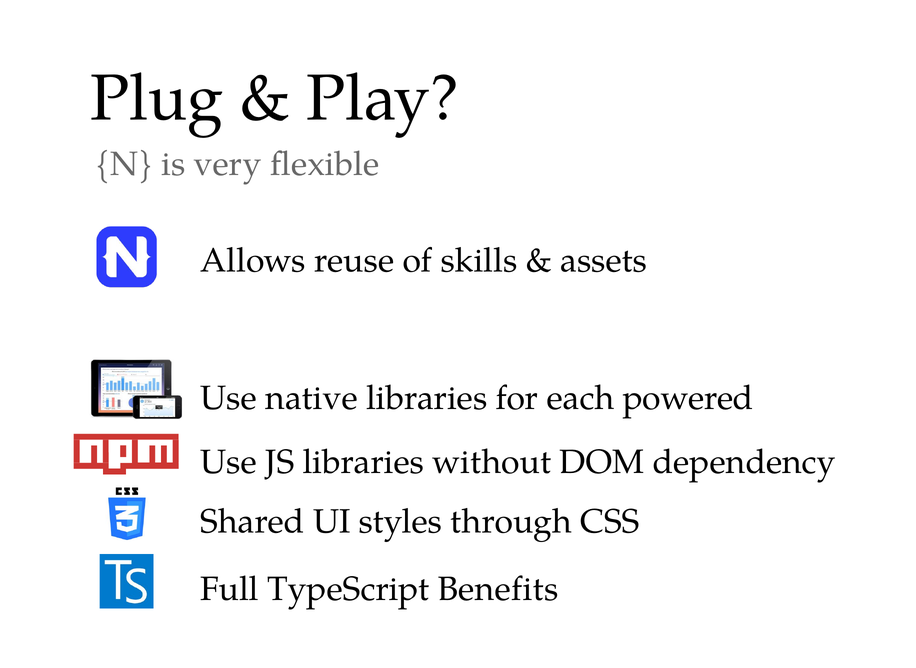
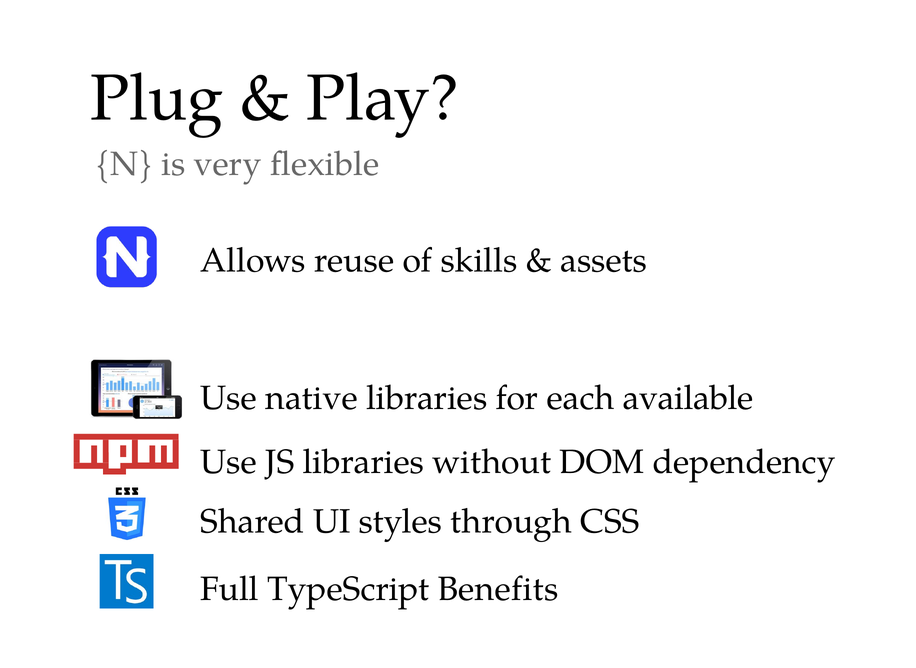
powered: powered -> available
